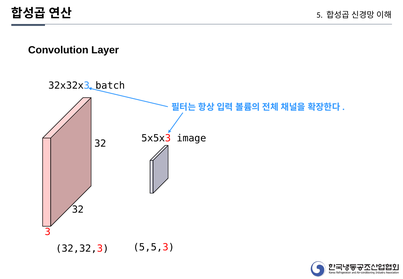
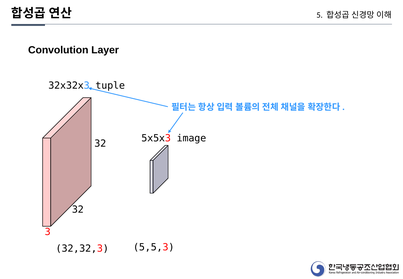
batch: batch -> tuple
